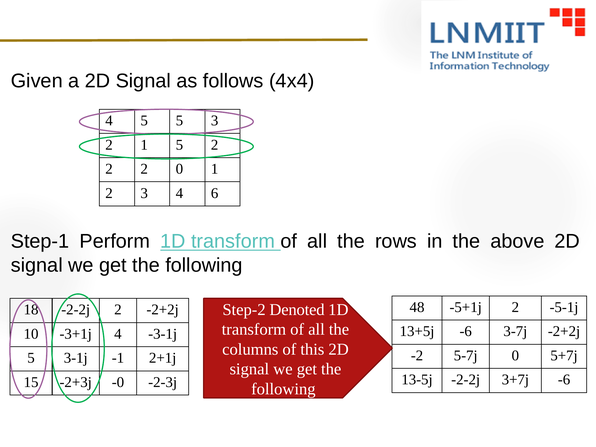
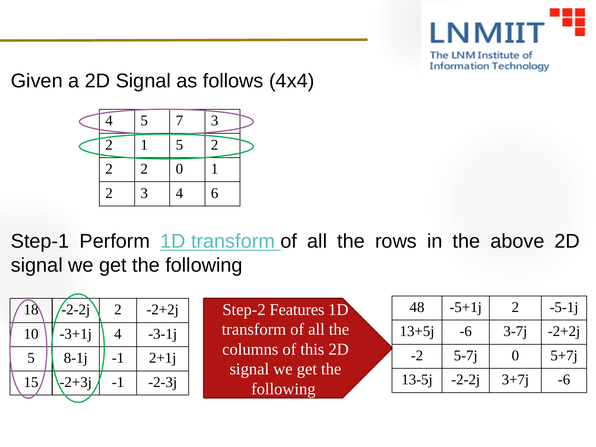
5 5: 5 -> 7
Denoted: Denoted -> Features
3-1j: 3-1j -> 8-1j
-2+3j -0: -0 -> -1
